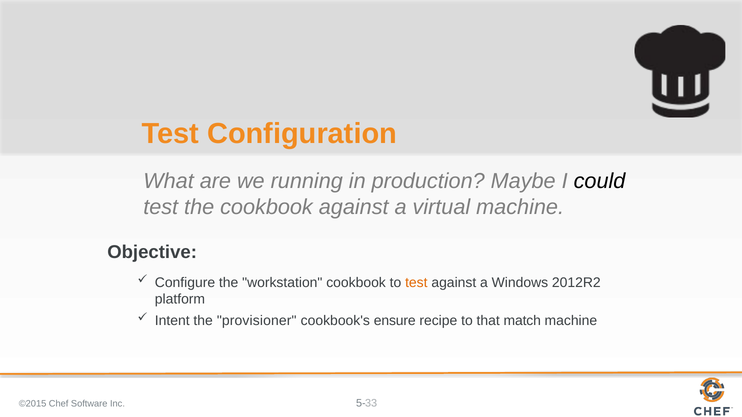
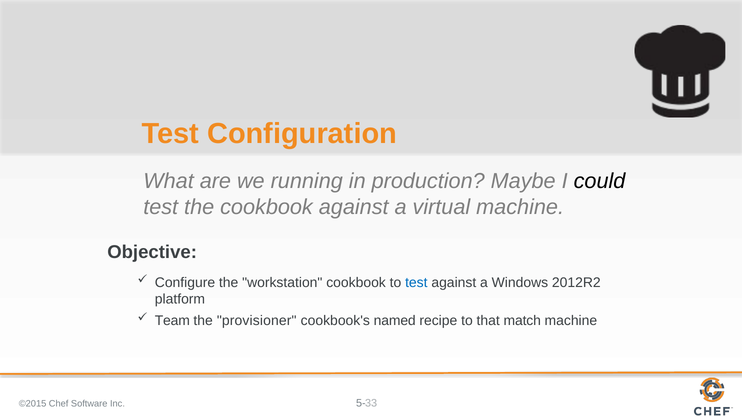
test at (416, 283) colour: orange -> blue
Intent: Intent -> Team
ensure: ensure -> named
